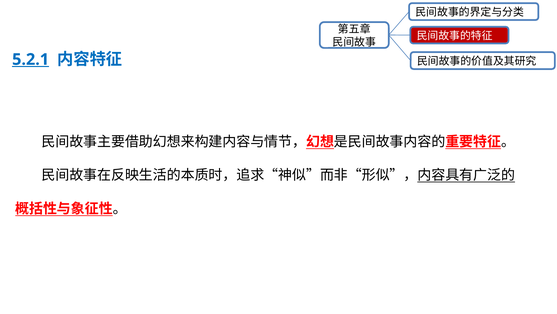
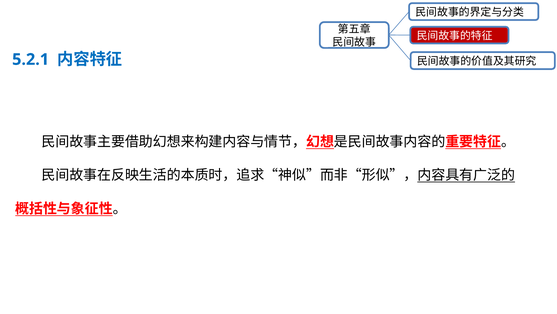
5.2.1 underline: present -> none
